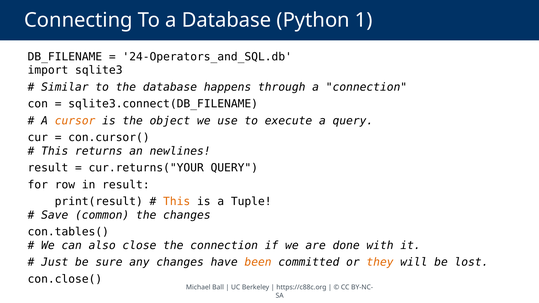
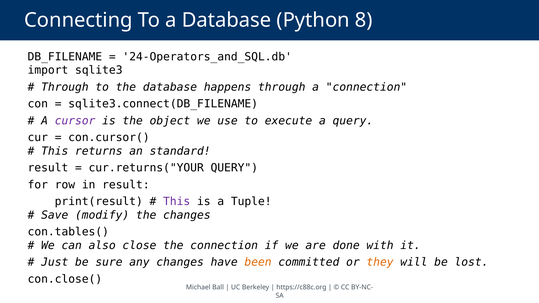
1: 1 -> 8
Similar at (65, 87): Similar -> Through
cursor colour: orange -> purple
newlines: newlines -> standard
This at (177, 202) colour: orange -> purple
common: common -> modify
